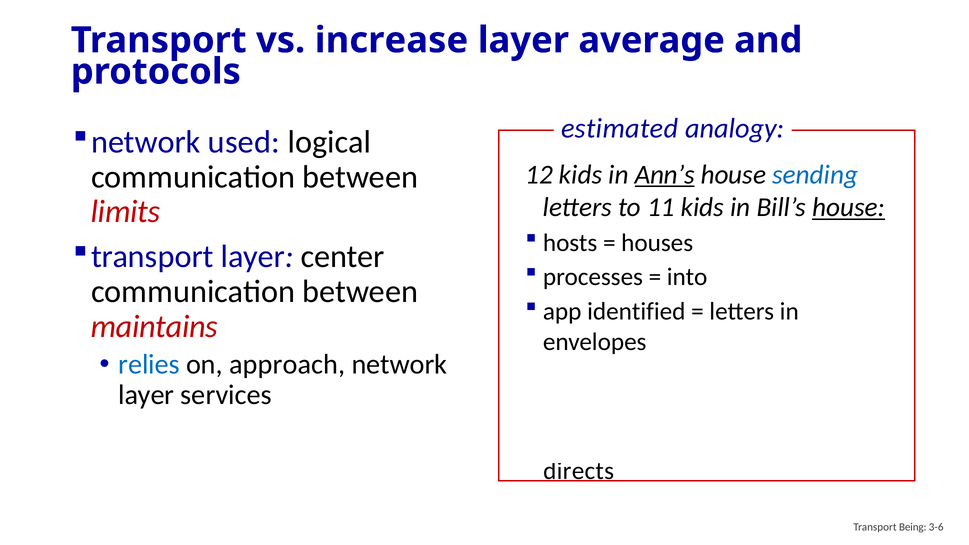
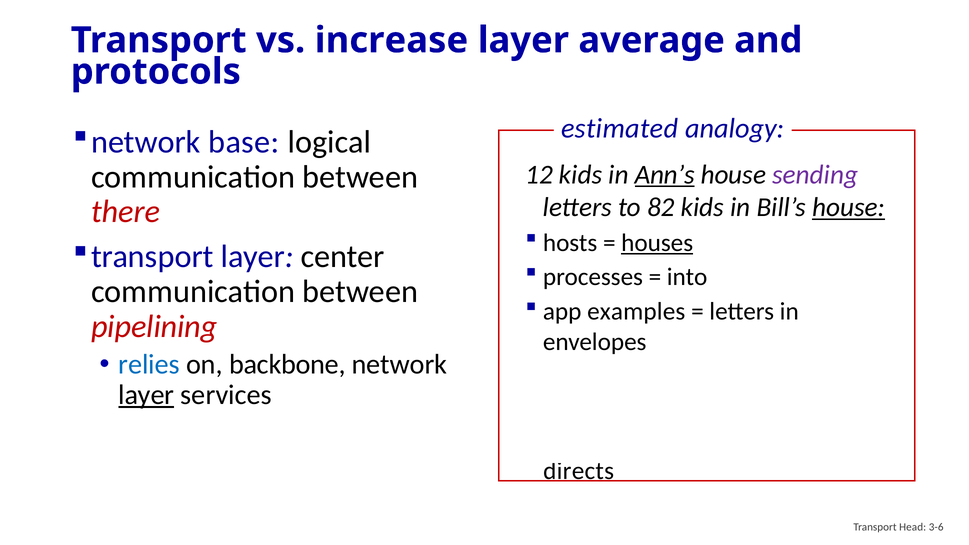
used: used -> base
sending colour: blue -> purple
11: 11 -> 82
limits: limits -> there
houses underline: none -> present
identified: identified -> examples
maintains: maintains -> pipelining
approach: approach -> backbone
layer at (146, 395) underline: none -> present
Being: Being -> Head
